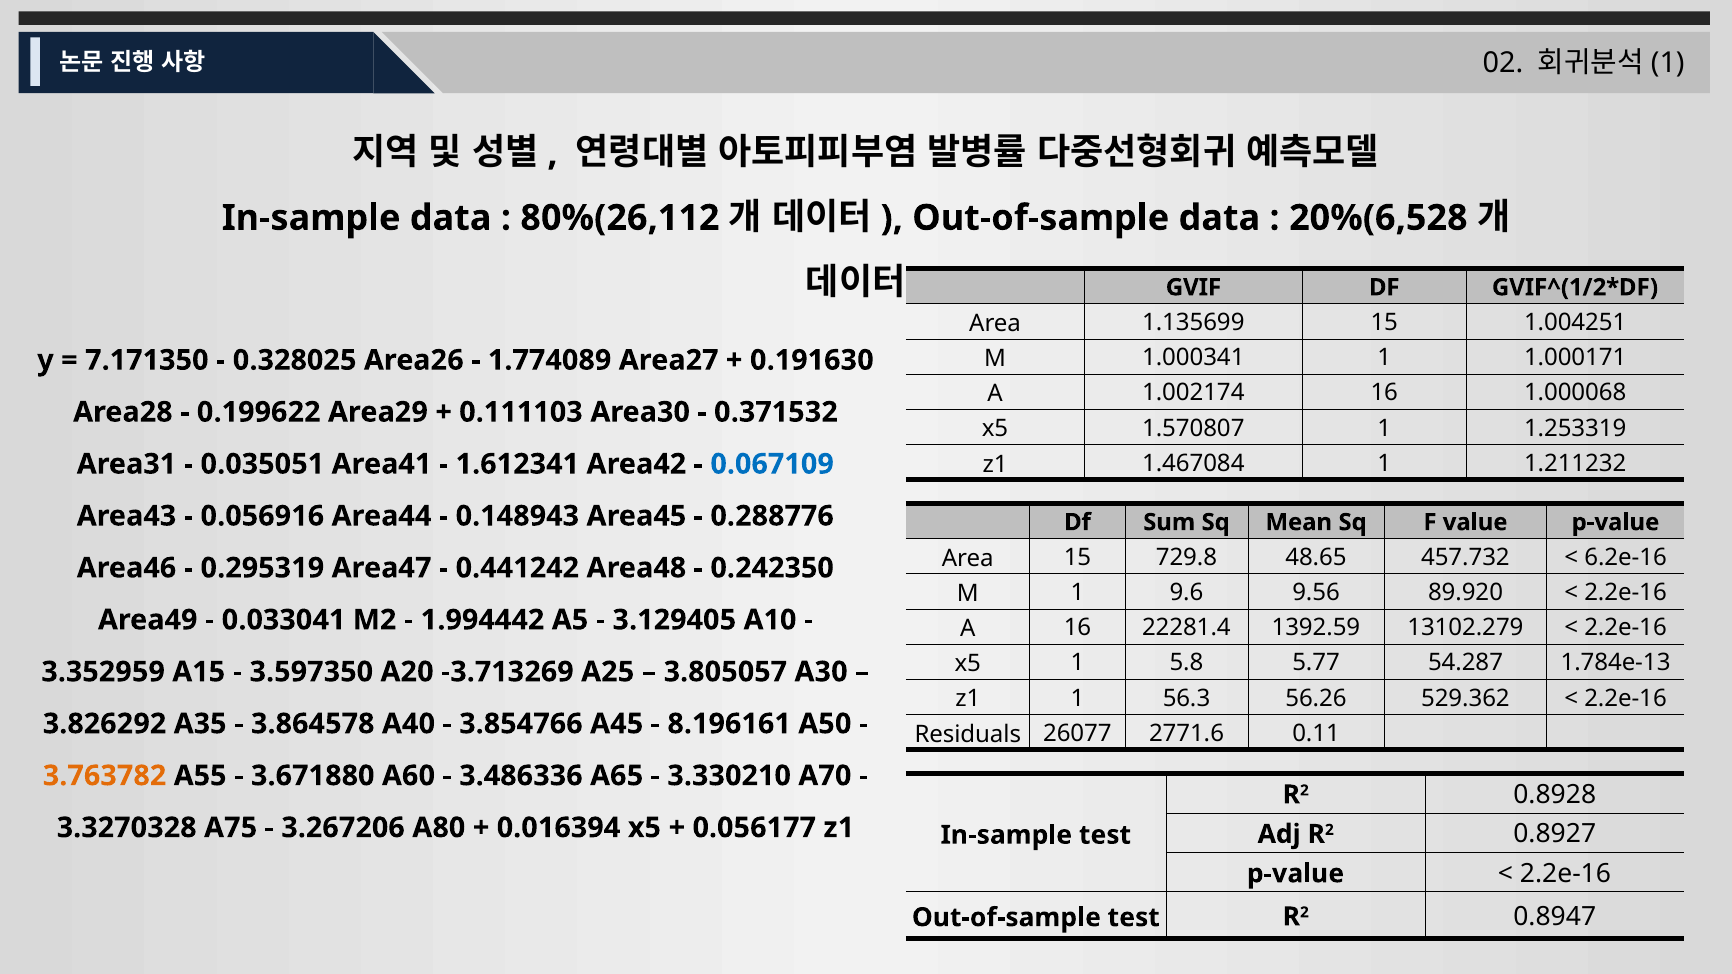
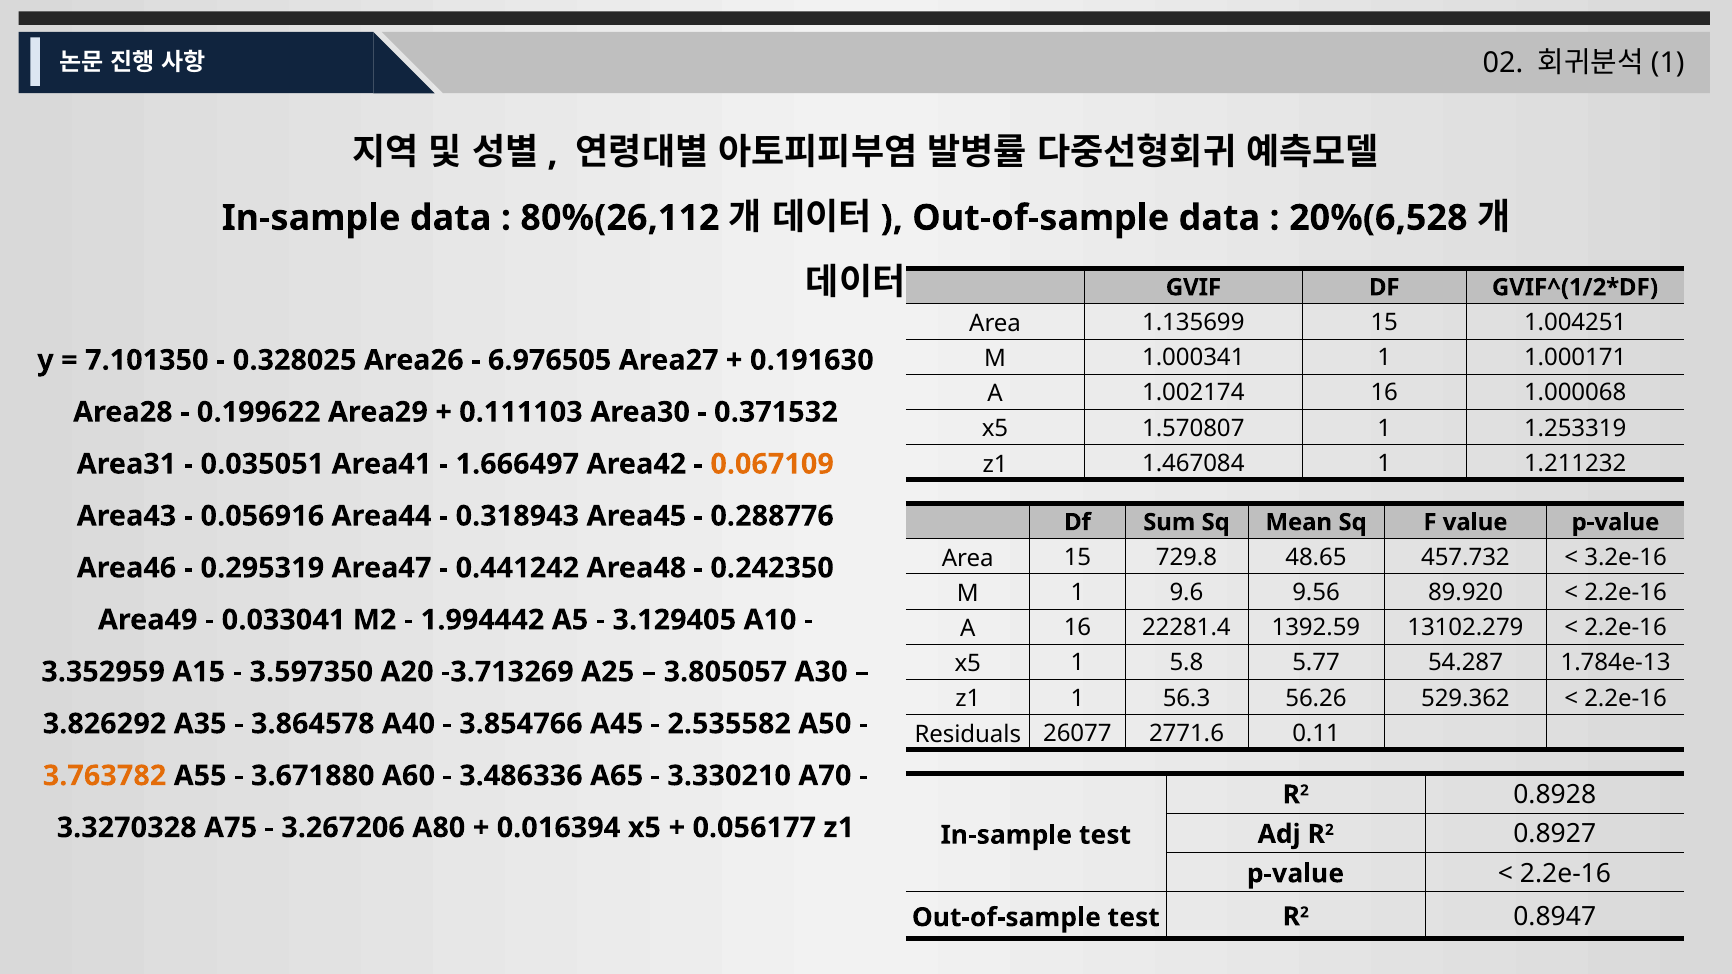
7.171350: 7.171350 -> 7.101350
1.774089: 1.774089 -> 6.976505
1.612341: 1.612341 -> 1.666497
0.067109 colour: blue -> orange
0.148943: 0.148943 -> 0.318943
6.2e-16: 6.2e-16 -> 3.2e-16
8.196161: 8.196161 -> 2.535582
